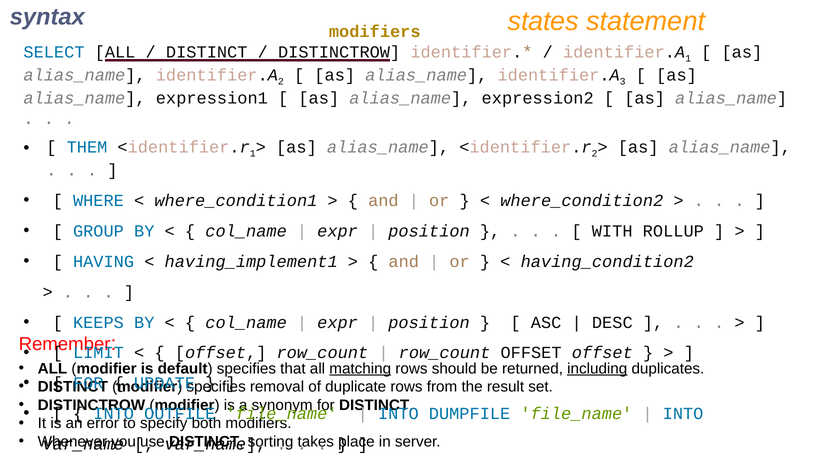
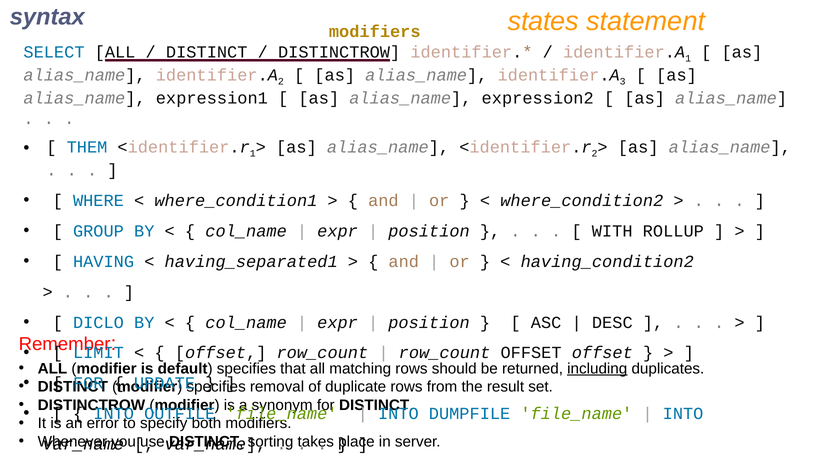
having_implement1: having_implement1 -> having_separated1
KEEPS: KEEPS -> DICLO
matching underline: present -> none
